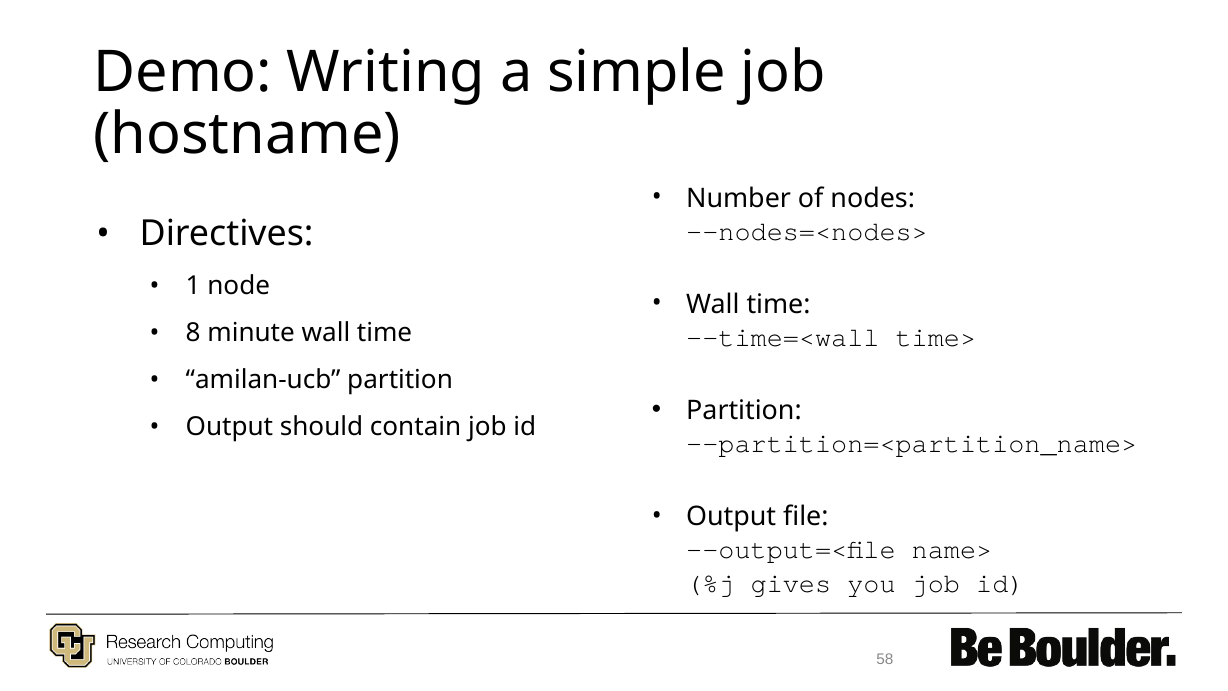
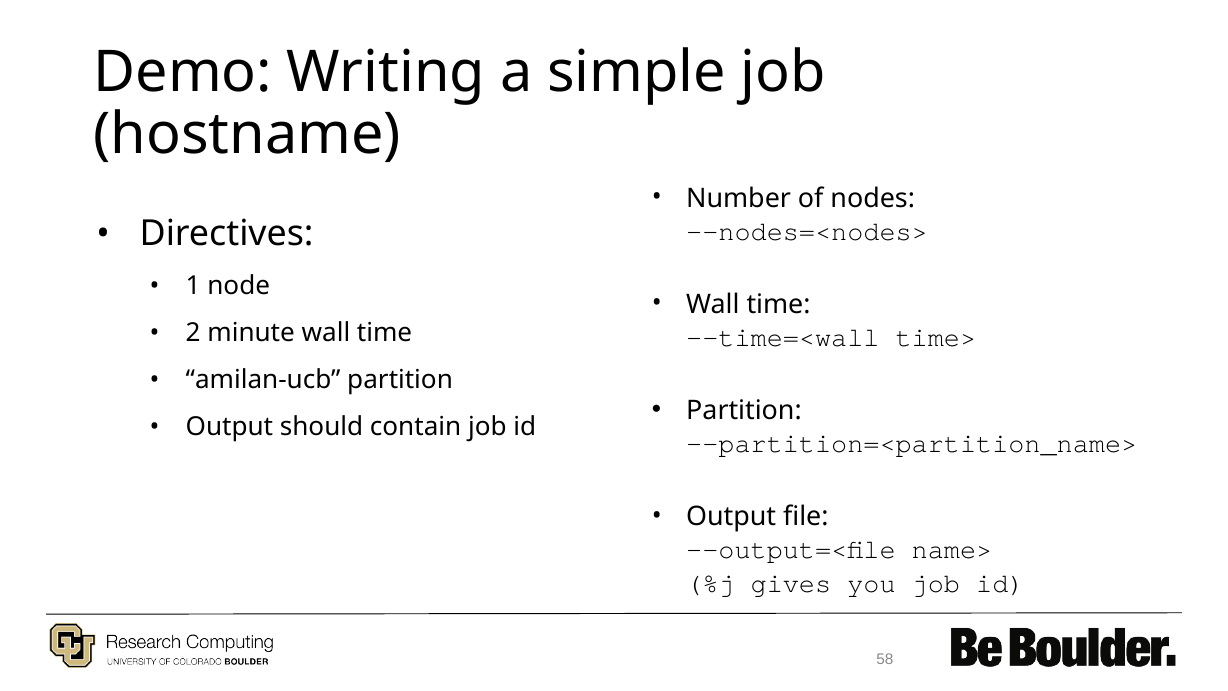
8: 8 -> 2
